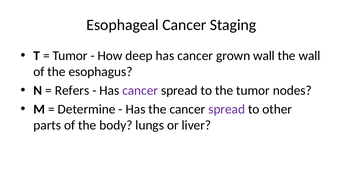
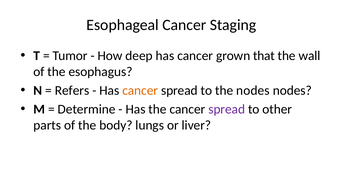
grown wall: wall -> that
cancer at (140, 90) colour: purple -> orange
the tumor: tumor -> nodes
